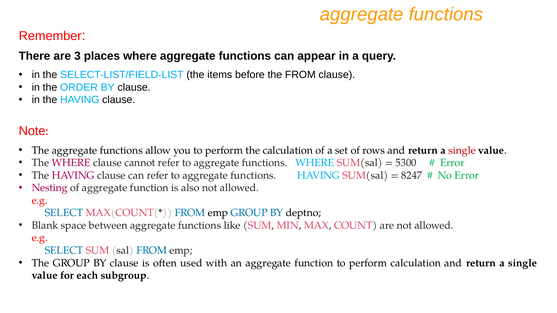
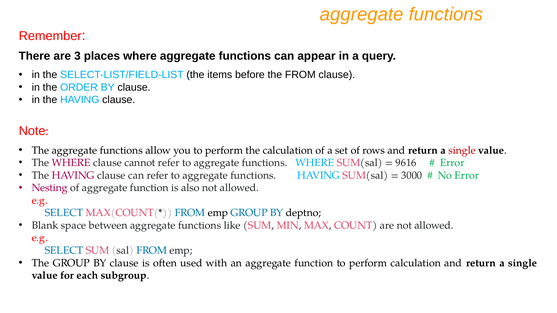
5300: 5300 -> 9616
8247: 8247 -> 3000
